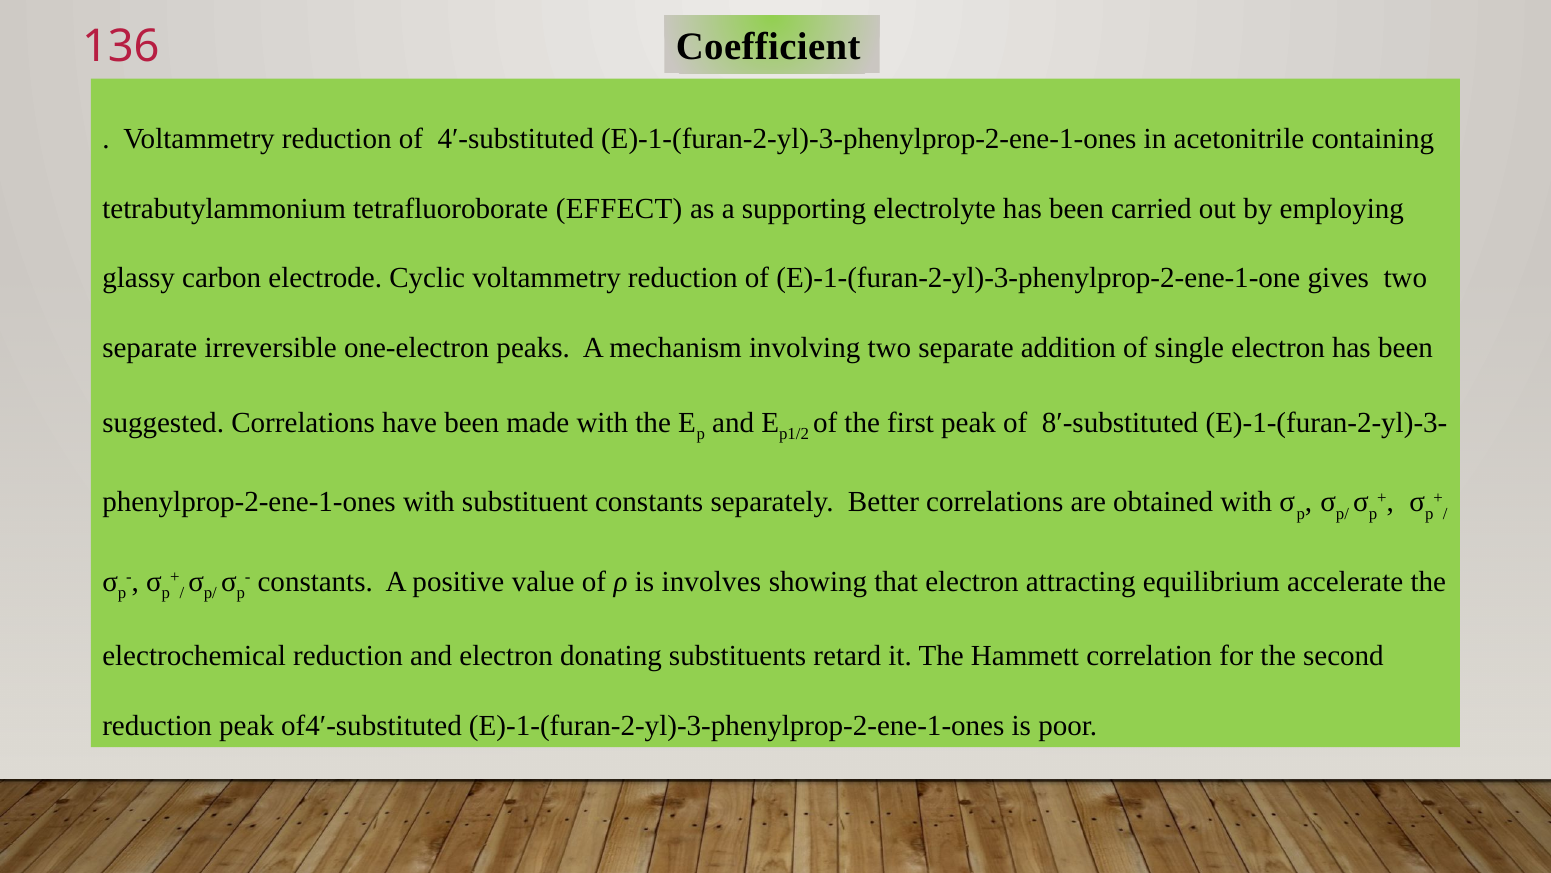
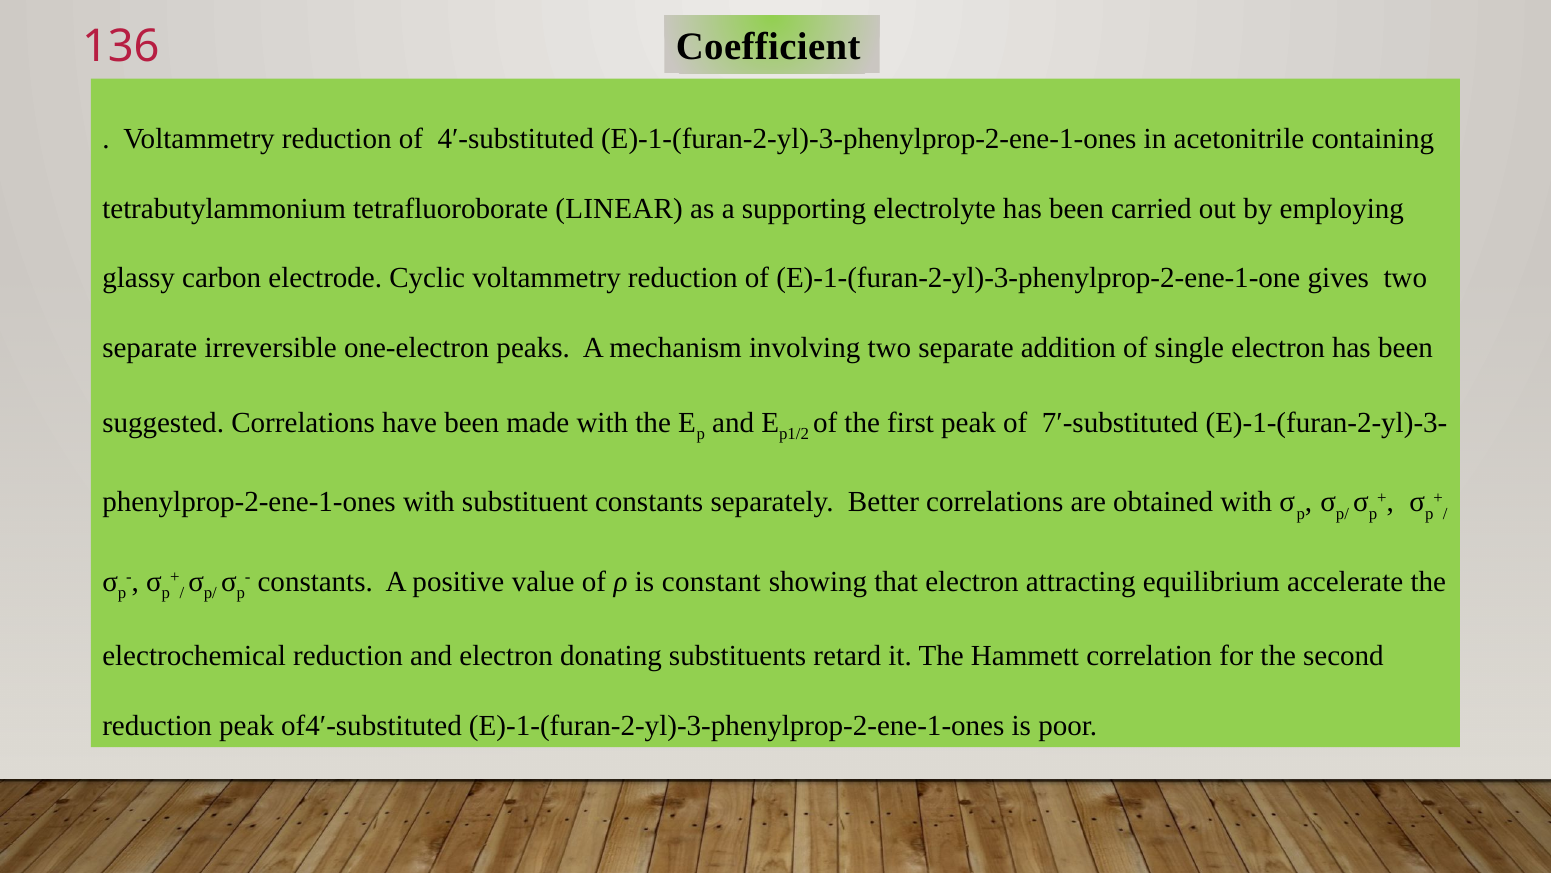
EFFECT: EFFECT -> LINEAR
8′-substituted: 8′-substituted -> 7′-substituted
involves: involves -> constant
